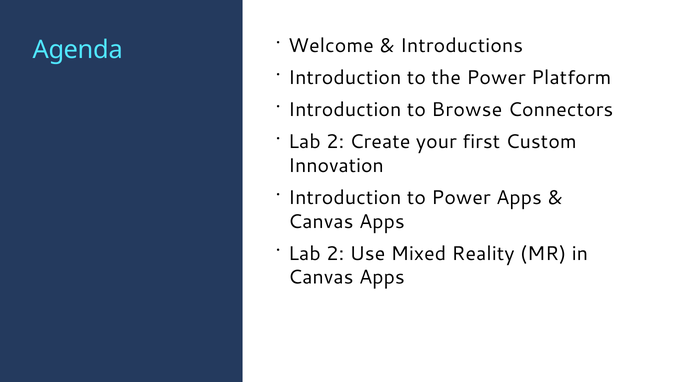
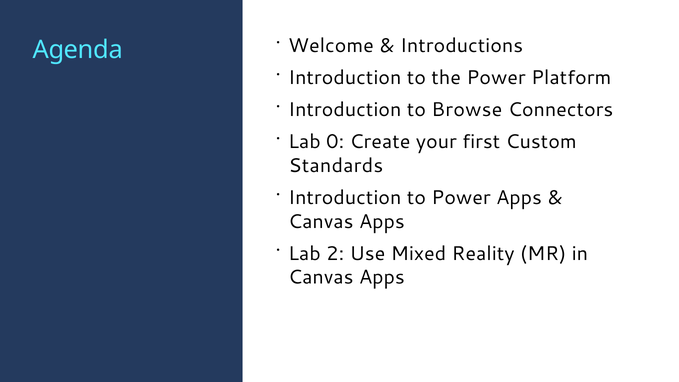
2 at (335, 142): 2 -> 0
Innovation: Innovation -> Standards
